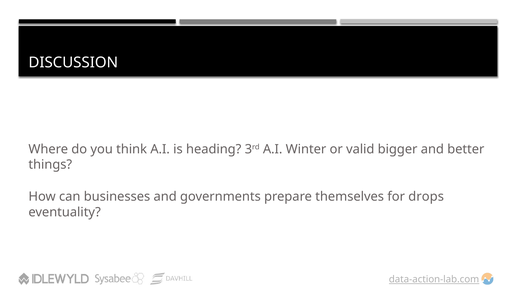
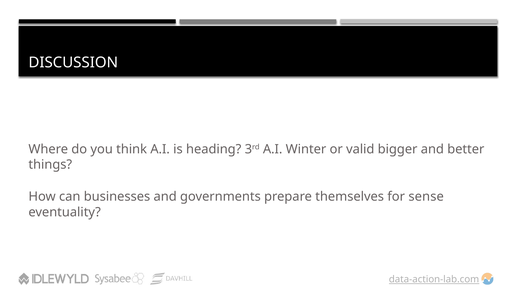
drops: drops -> sense
